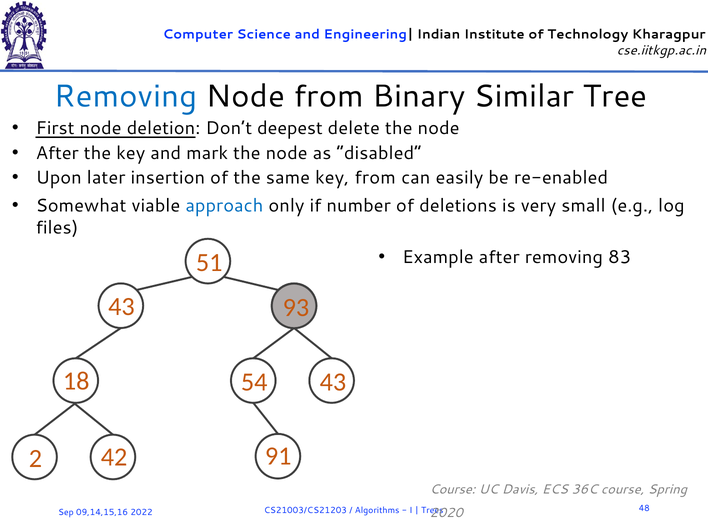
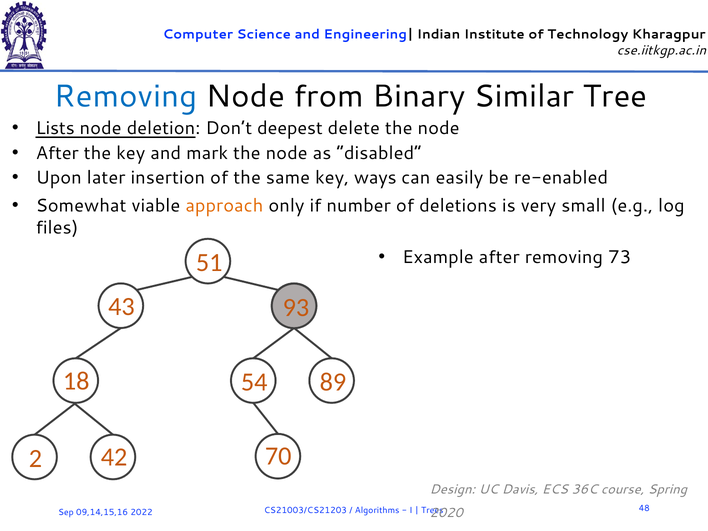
First: First -> Lists
key from: from -> ways
approach colour: blue -> orange
83: 83 -> 73
54 43: 43 -> 89
91: 91 -> 70
Course at (453, 489): Course -> Design
